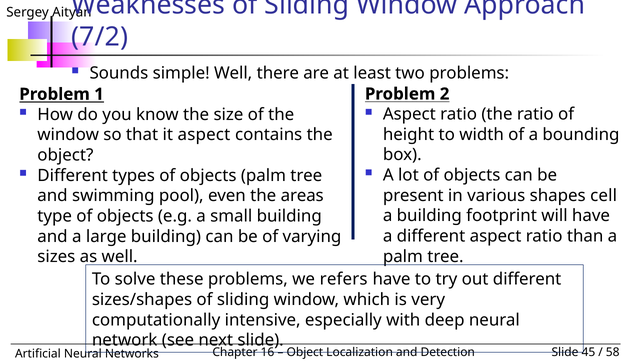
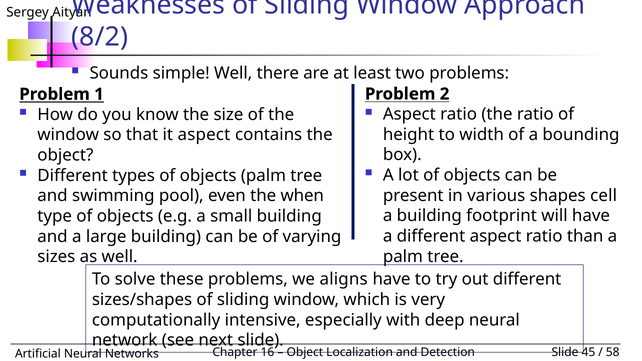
7/2: 7/2 -> 8/2
areas: areas -> when
refers: refers -> aligns
